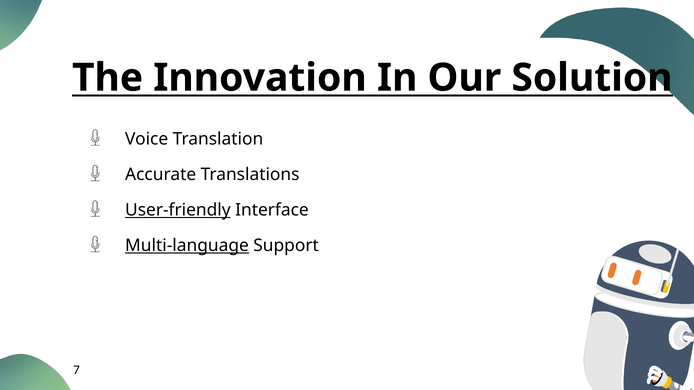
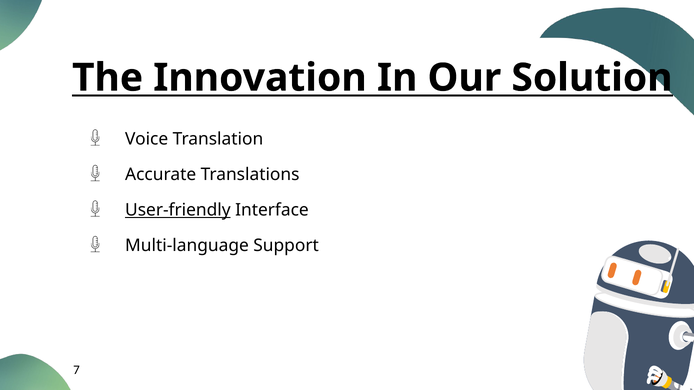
Multi-language underline: present -> none
